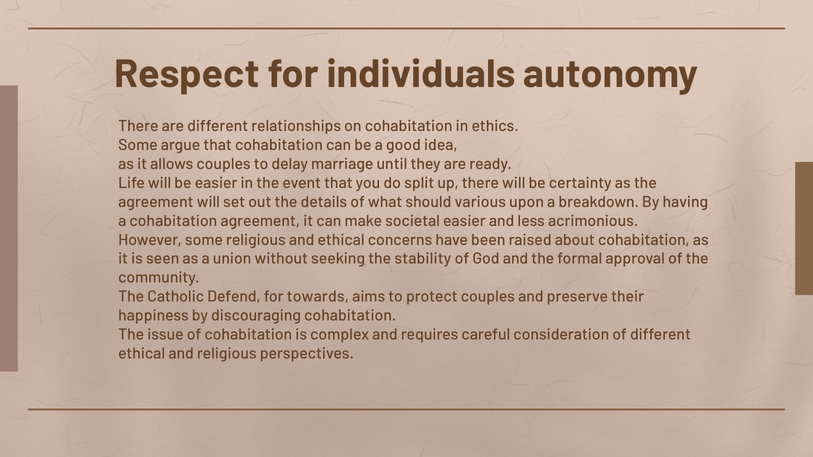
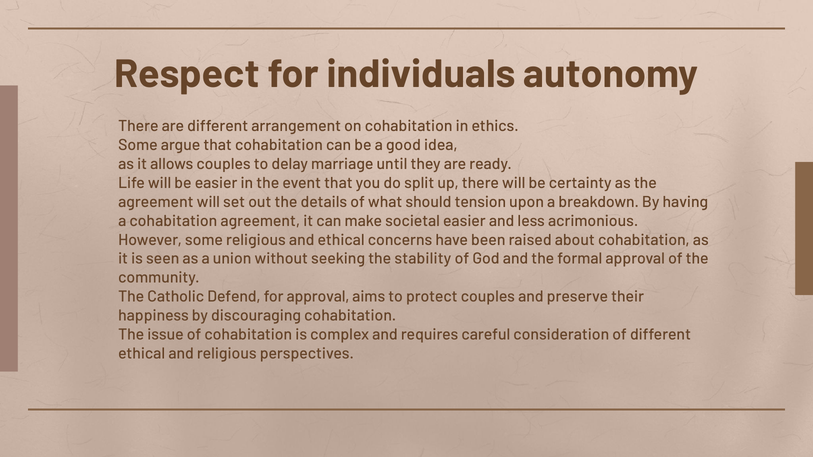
relationships: relationships -> arrangement
various: various -> tension
for towards: towards -> approval
